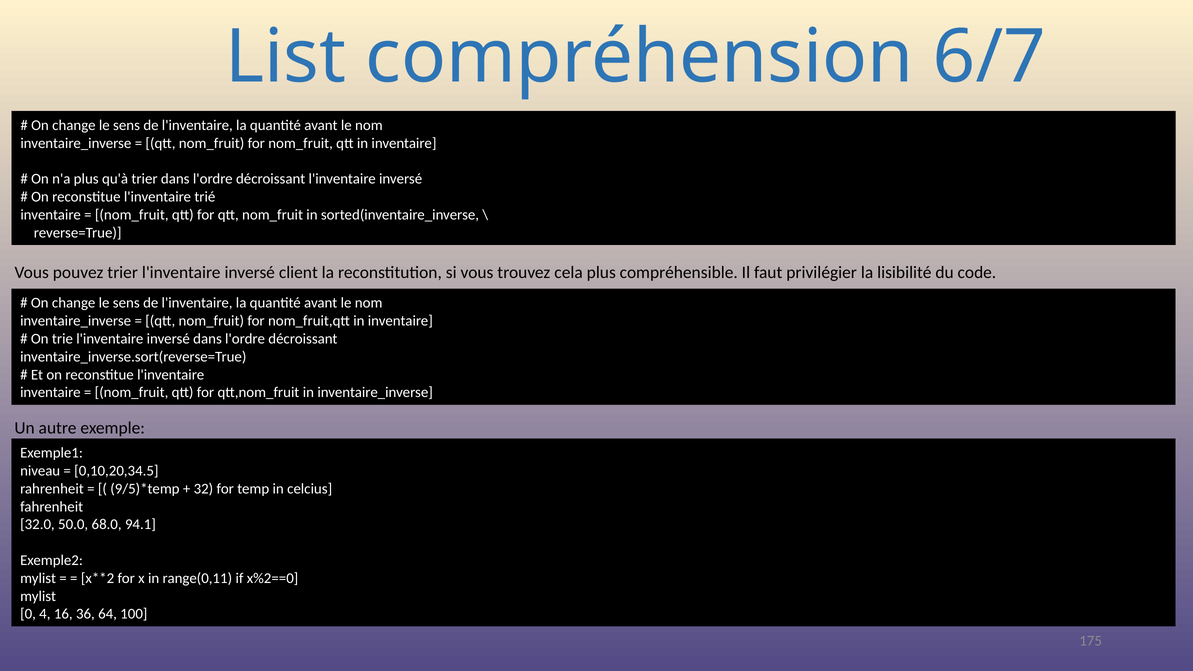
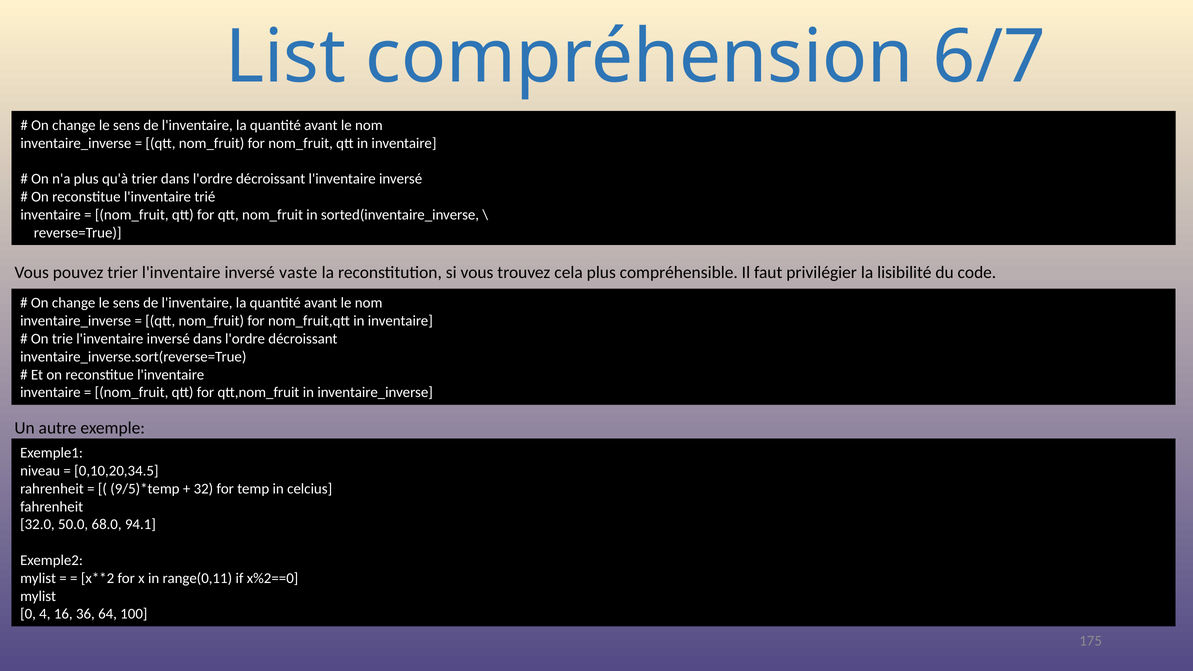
client: client -> vaste
